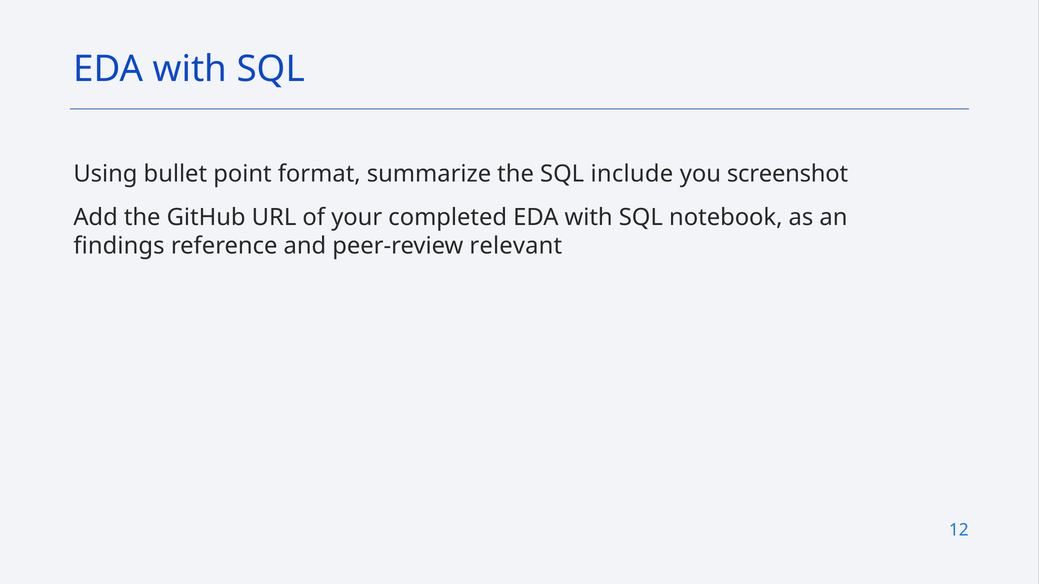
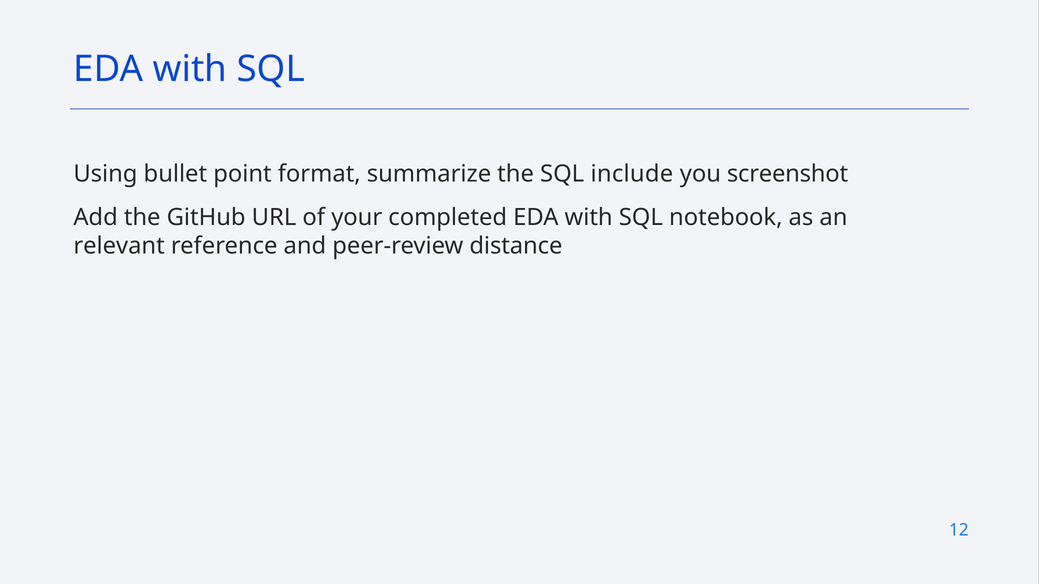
findings: findings -> relevant
relevant: relevant -> distance
